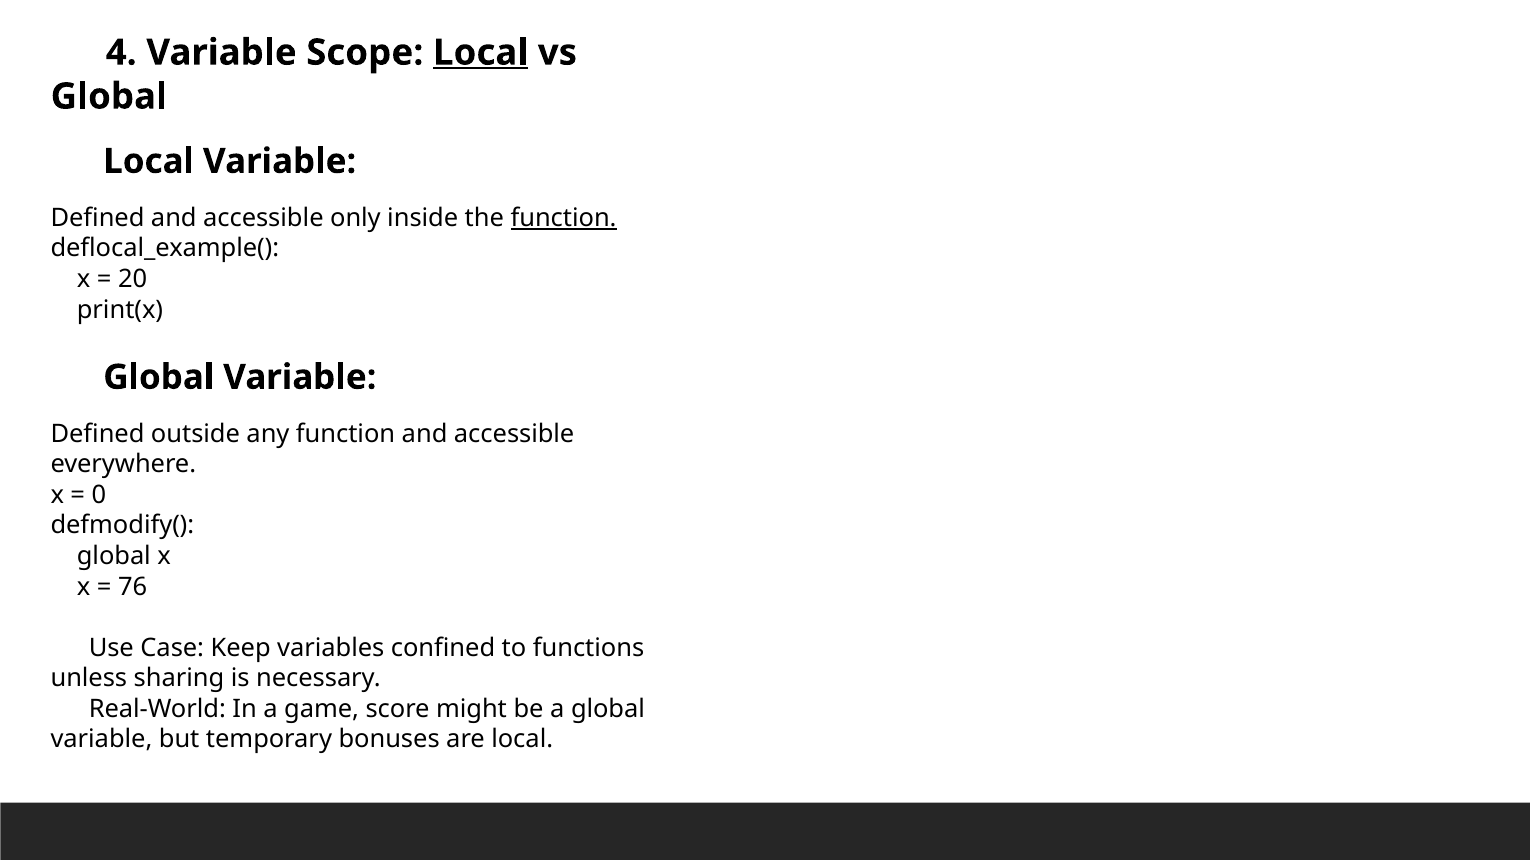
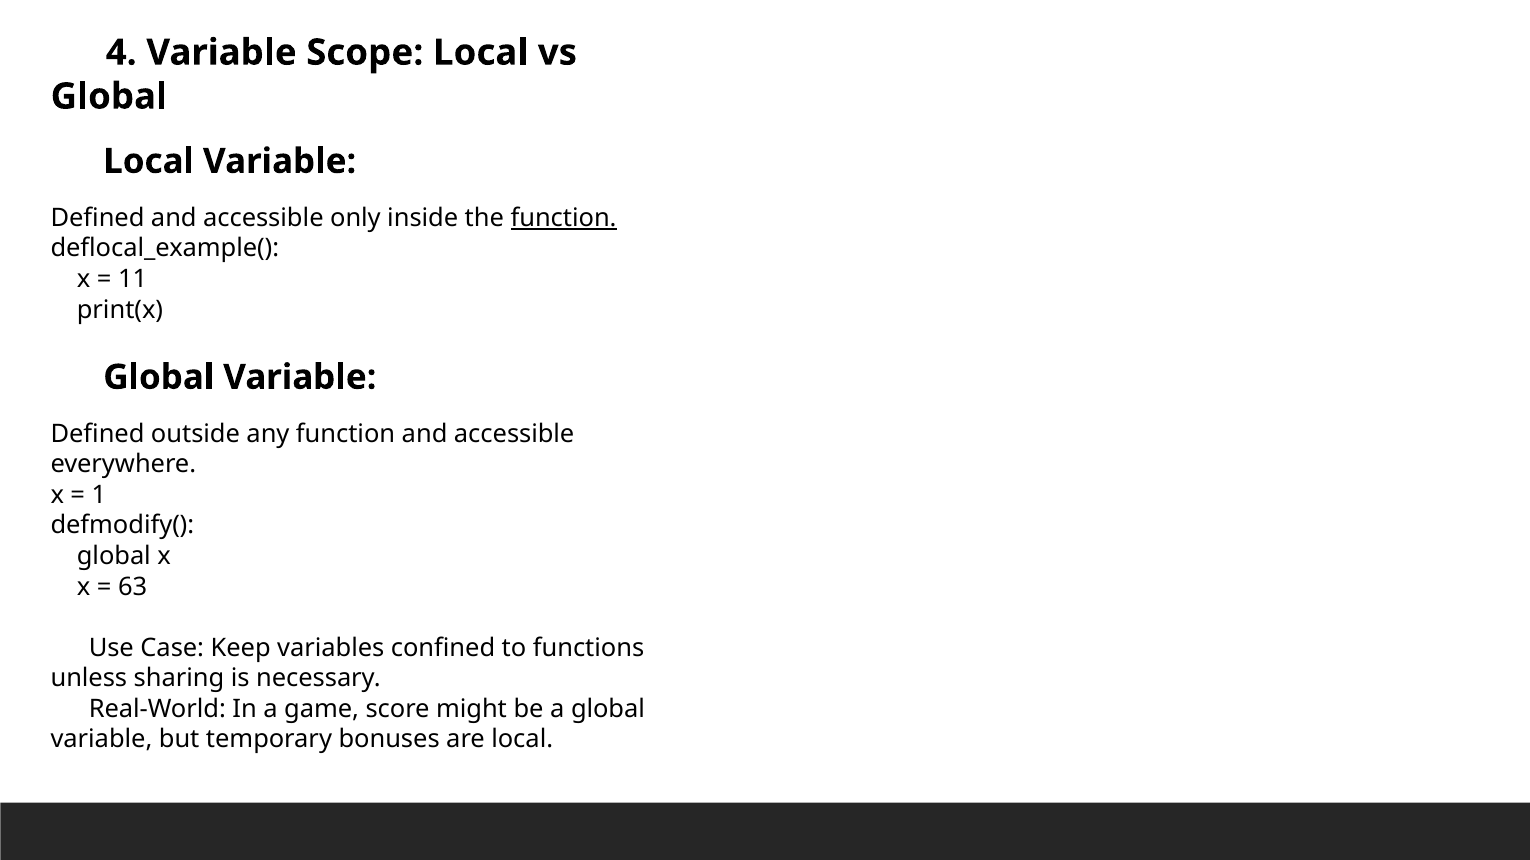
Local at (481, 53) underline: present -> none
20: 20 -> 11
0: 0 -> 1
76: 76 -> 63
